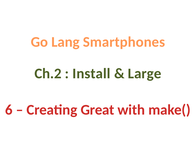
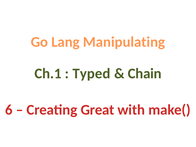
Smartphones: Smartphones -> Manipulating
Ch.2: Ch.2 -> Ch.1
Install: Install -> Typed
Large: Large -> Chain
